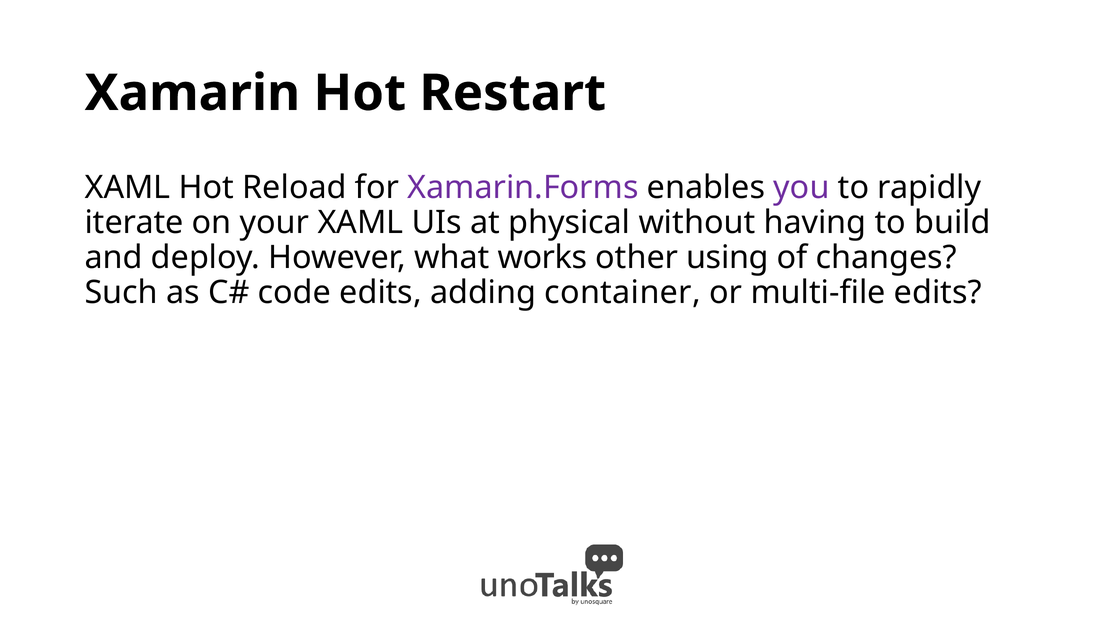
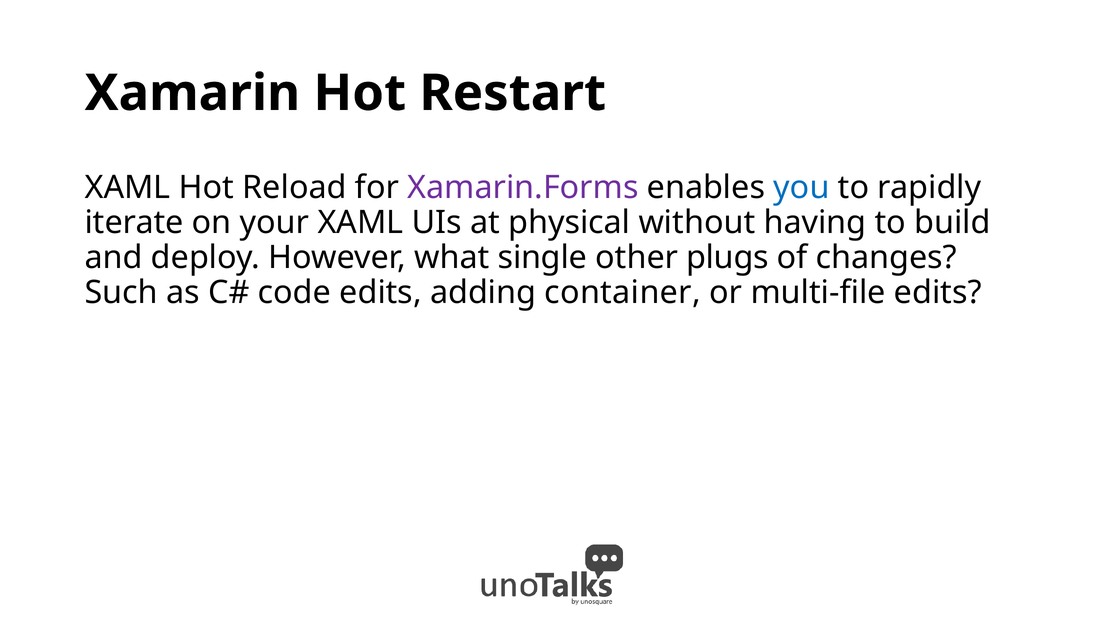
you colour: purple -> blue
works: works -> single
using: using -> plugs
